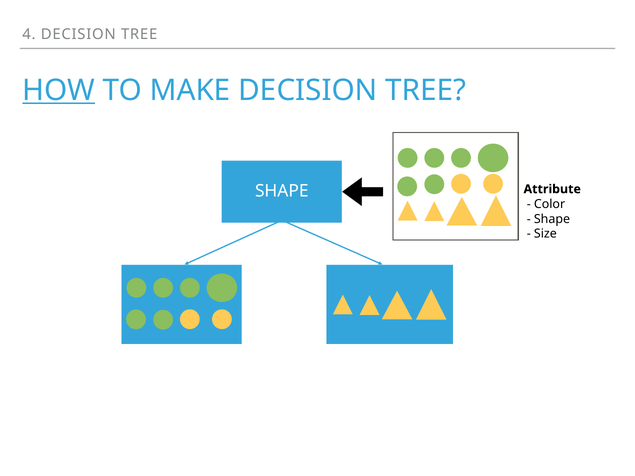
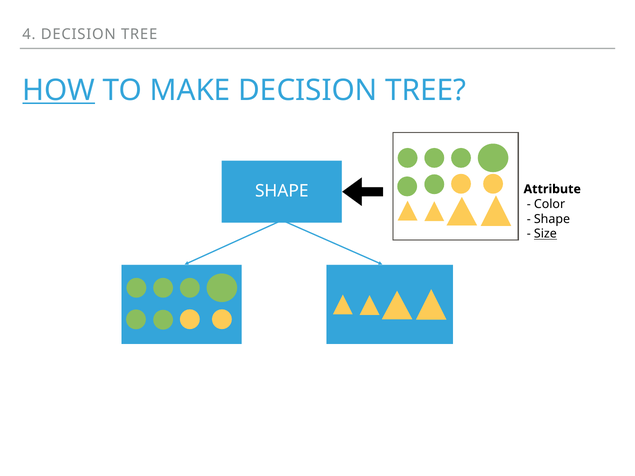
Size underline: none -> present
